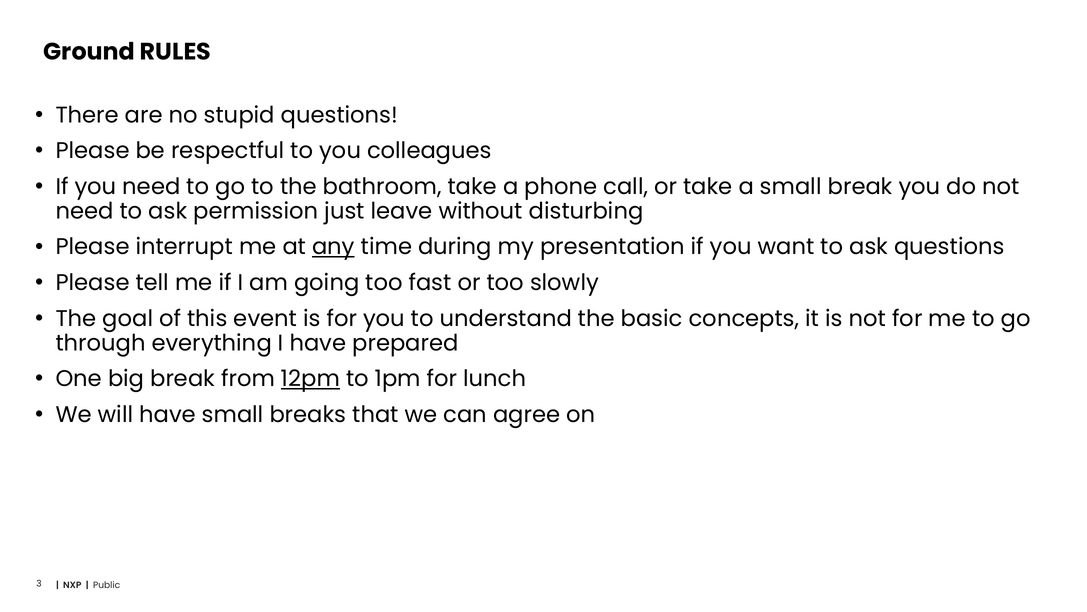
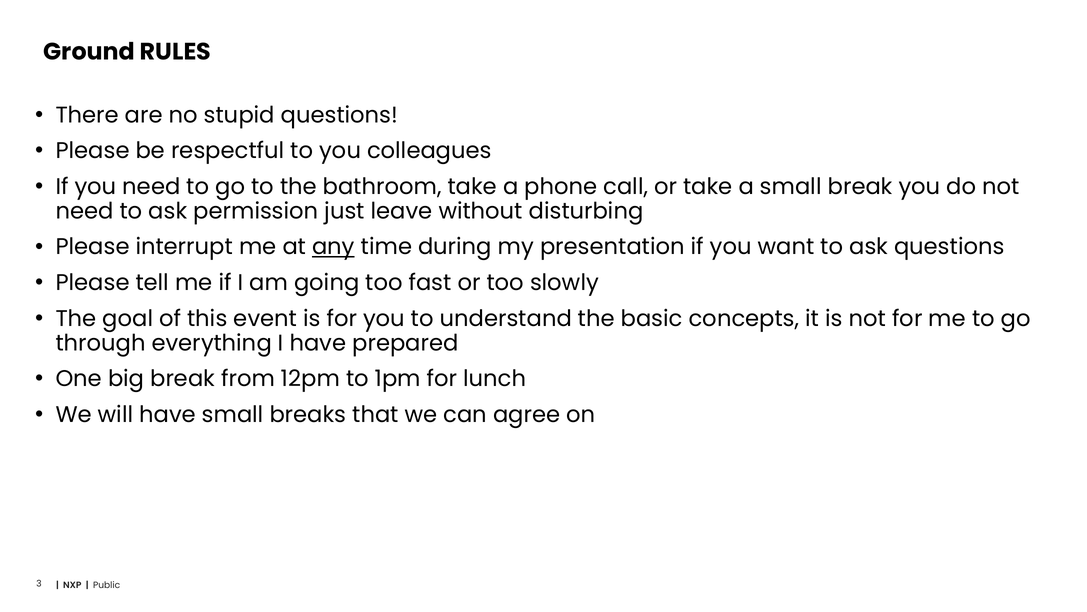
12pm underline: present -> none
